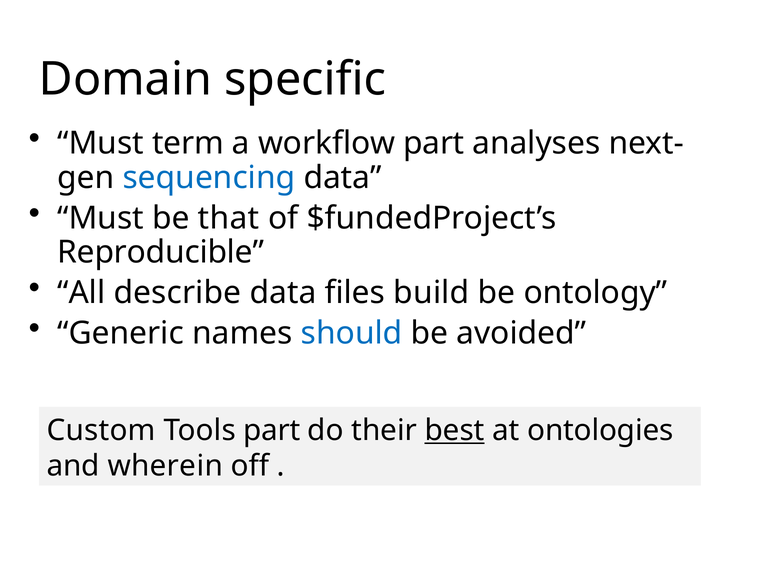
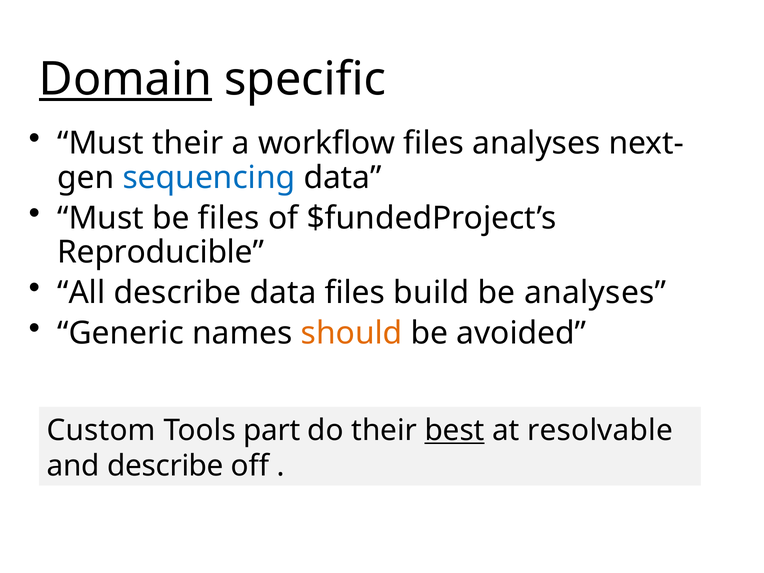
Domain underline: none -> present
Must term: term -> their
workflow part: part -> files
be that: that -> files
be ontology: ontology -> analyses
should colour: blue -> orange
ontologies: ontologies -> resolvable
and wherein: wherein -> describe
